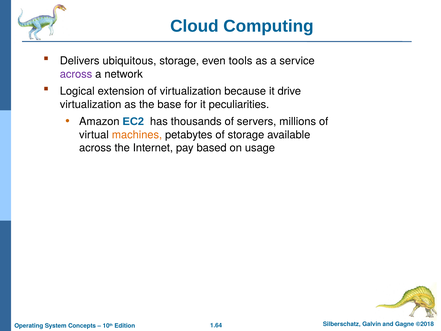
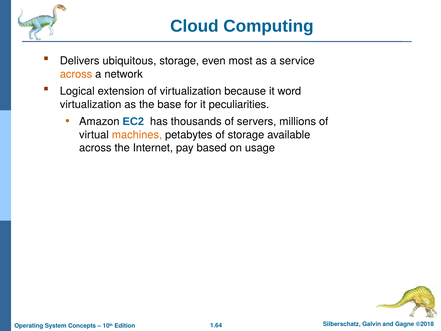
tools: tools -> most
across at (76, 74) colour: purple -> orange
drive: drive -> word
